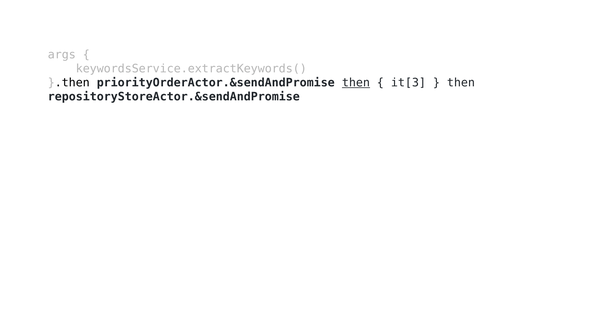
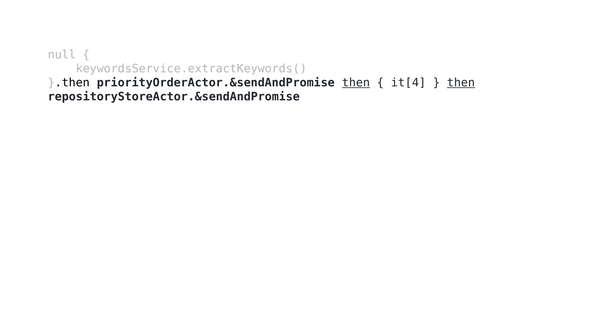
args: args -> null
it[3: it[3 -> it[4
then at (461, 83) underline: none -> present
